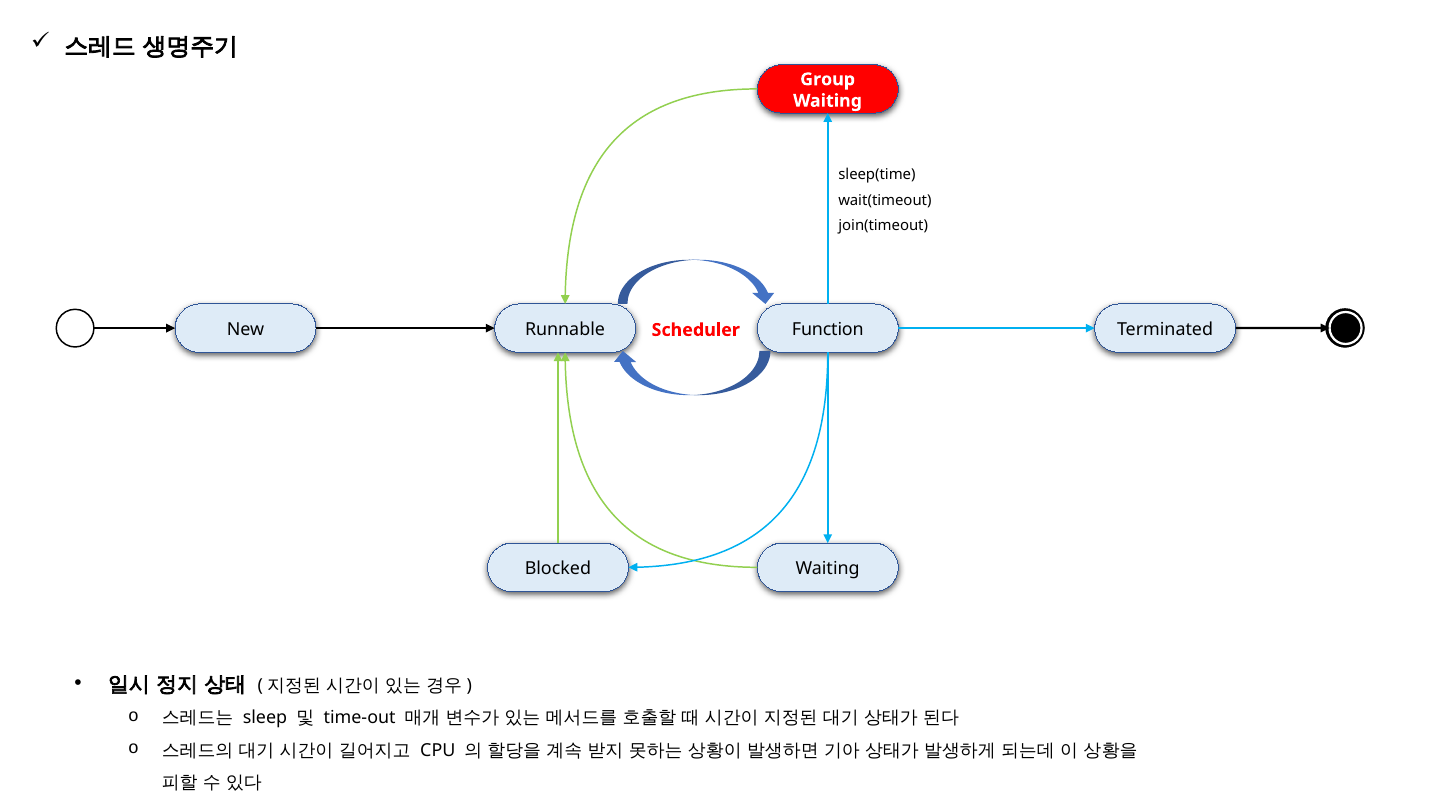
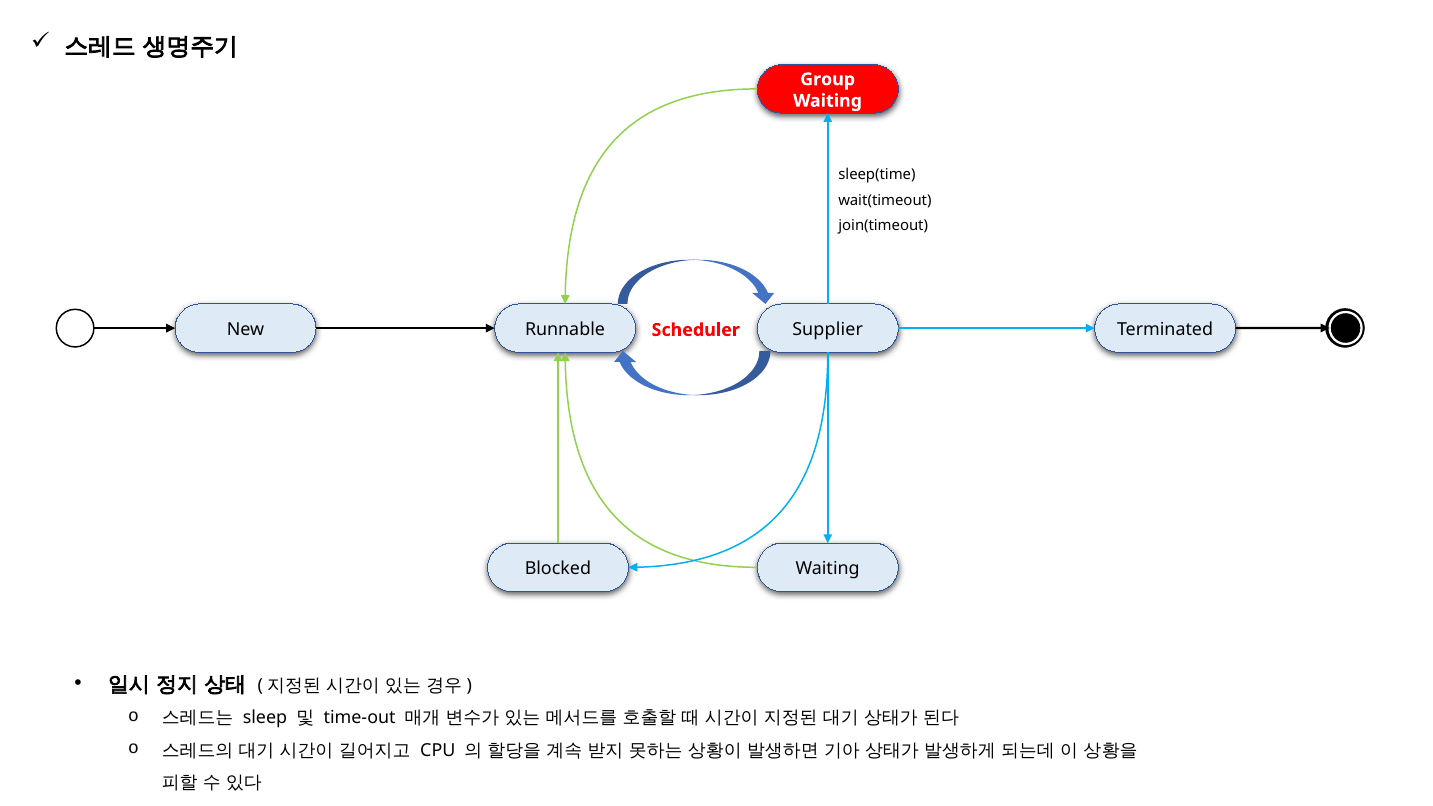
Function: Function -> Supplier
